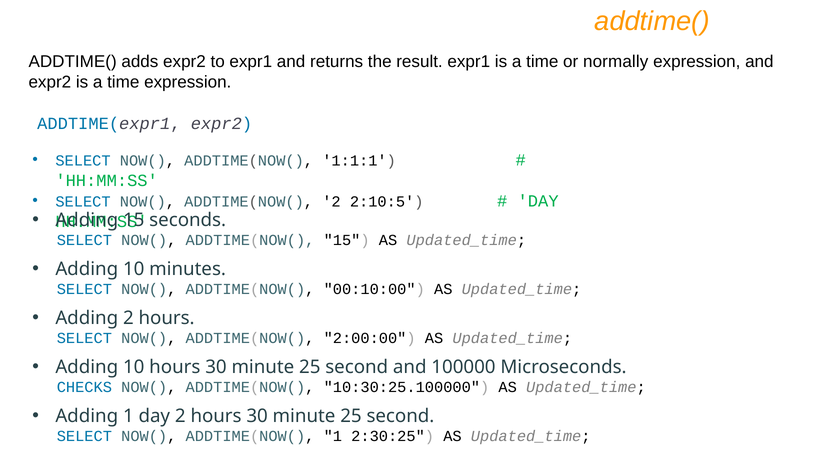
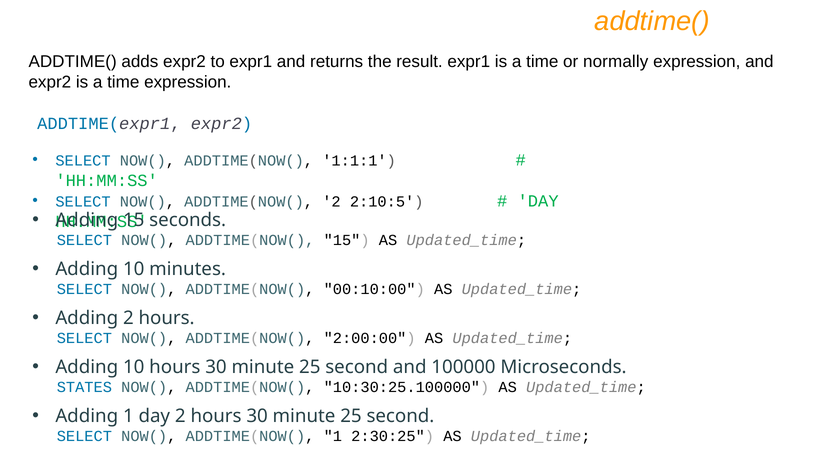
CHECKS: CHECKS -> STATES
